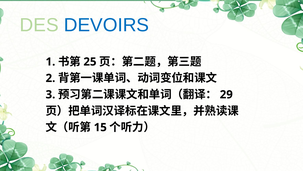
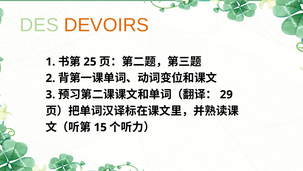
DEVOIRS colour: blue -> orange
